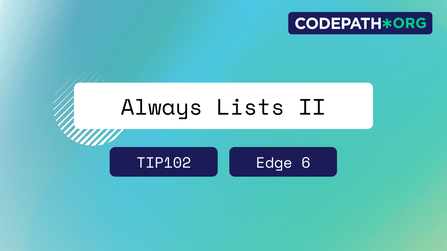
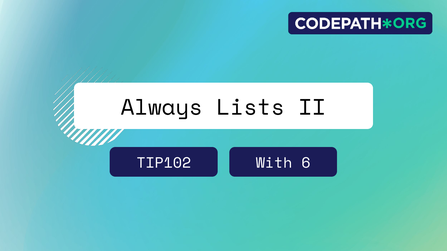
Edge: Edge -> With
